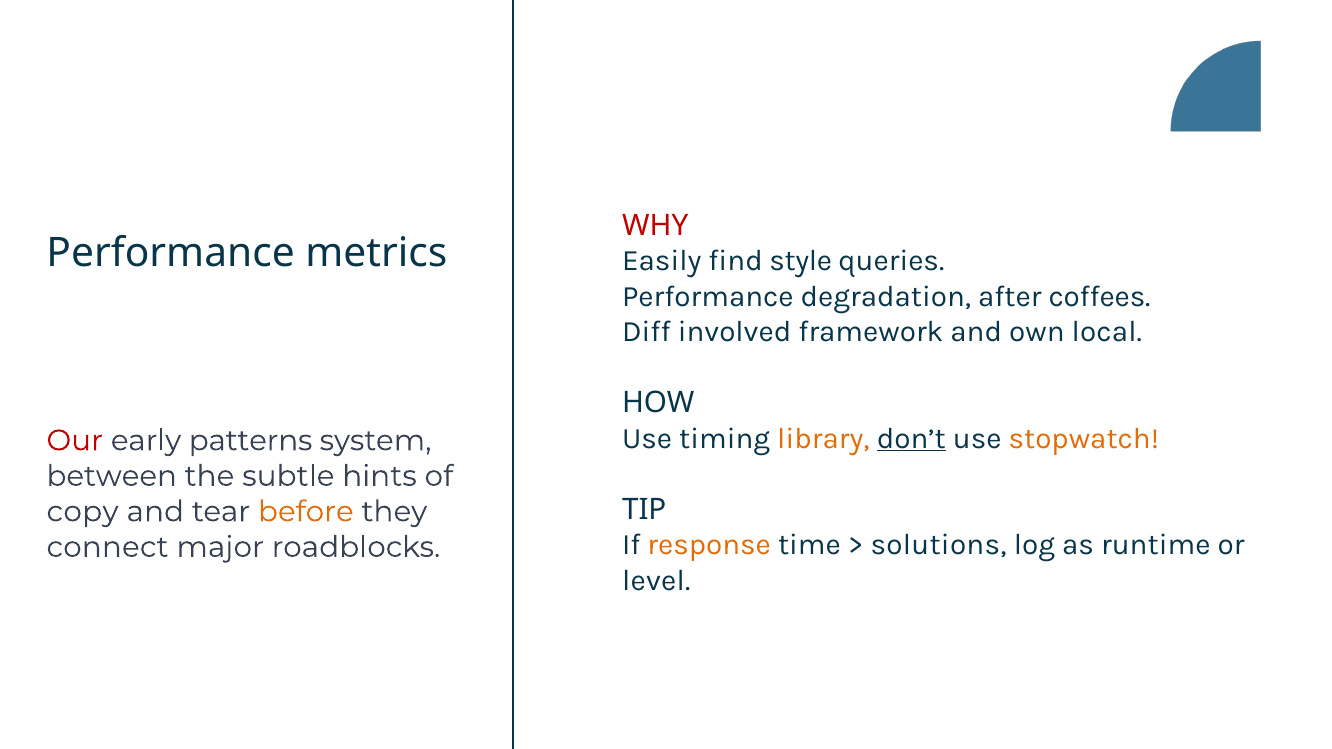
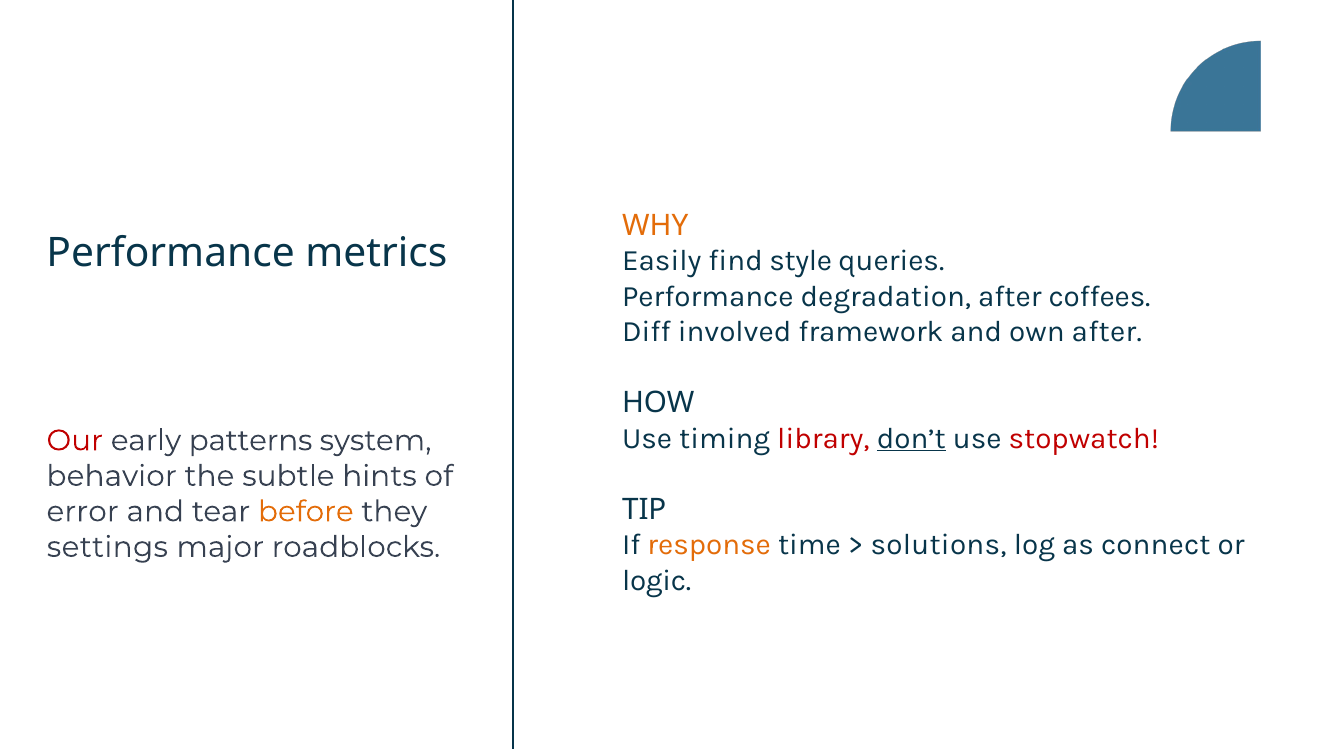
WHY colour: red -> orange
own local: local -> after
library colour: orange -> red
stopwatch colour: orange -> red
between: between -> behavior
copy: copy -> error
runtime: runtime -> connect
connect: connect -> settings
level: level -> logic
